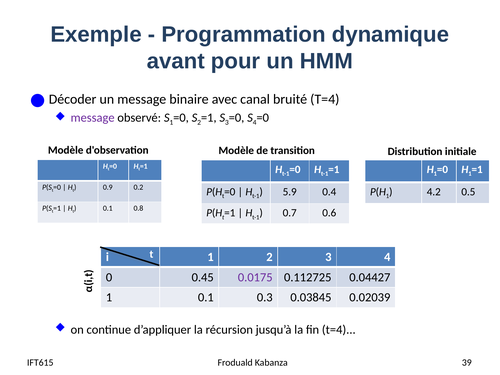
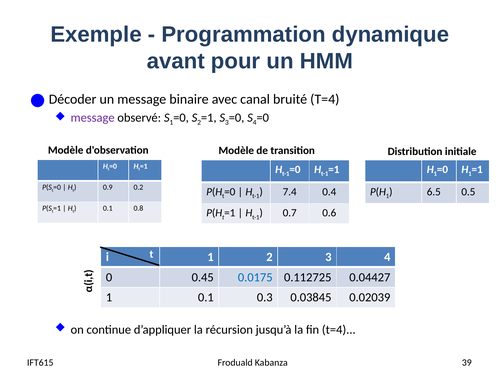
5.9: 5.9 -> 7.4
4.2: 4.2 -> 6.5
0.0175 colour: purple -> blue
